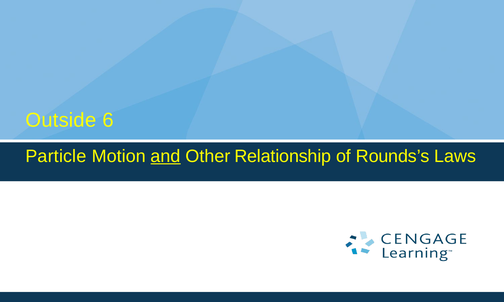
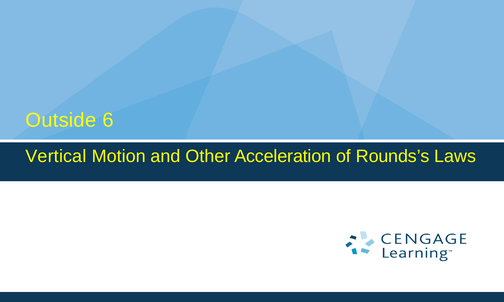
Particle: Particle -> Vertical
and underline: present -> none
Relationship: Relationship -> Acceleration
